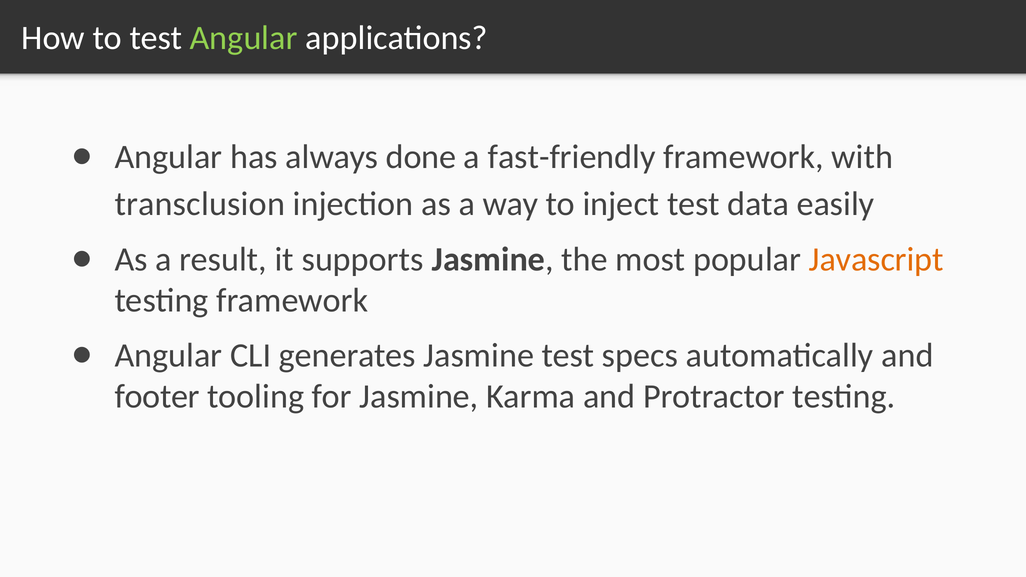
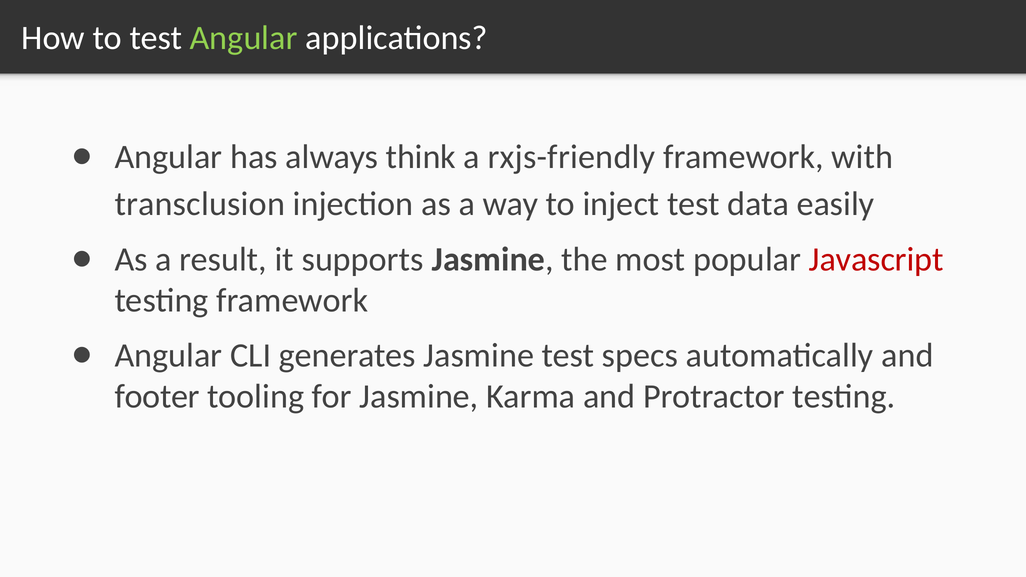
done: done -> think
fast-friendly: fast-friendly -> rxjs-friendly
Javascript colour: orange -> red
